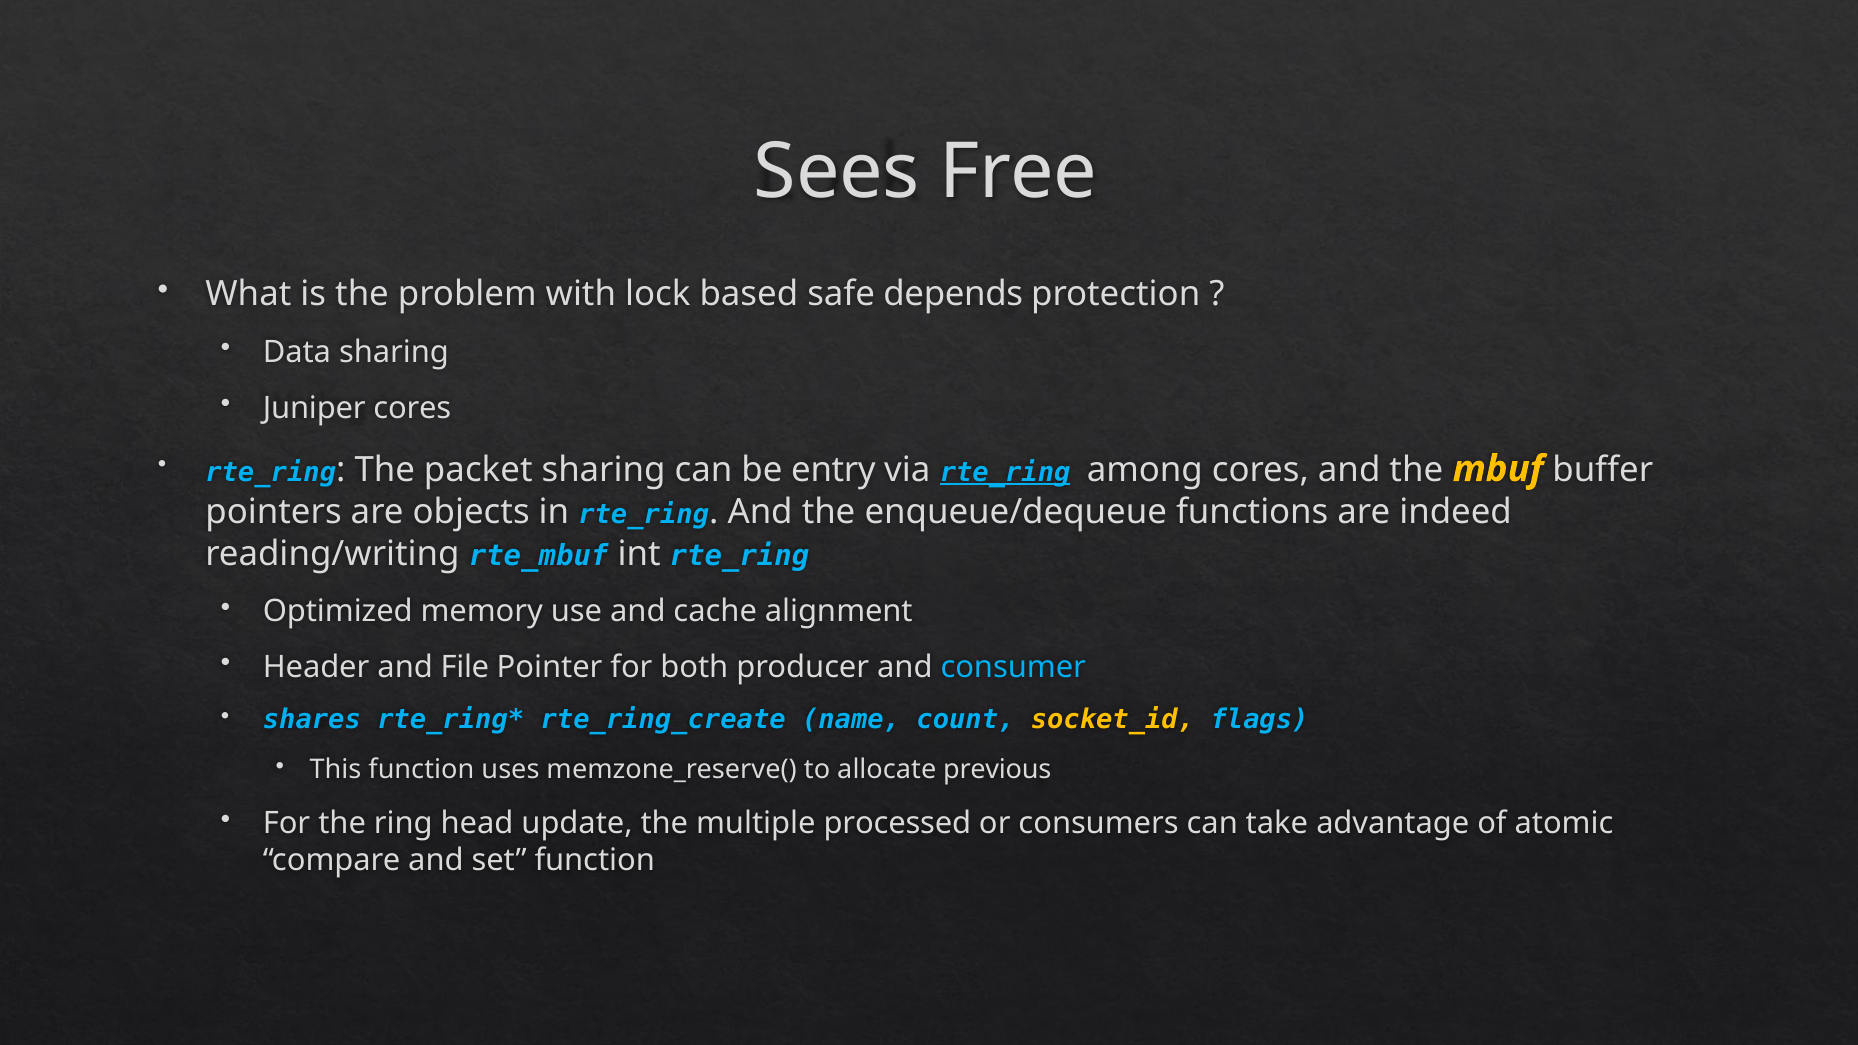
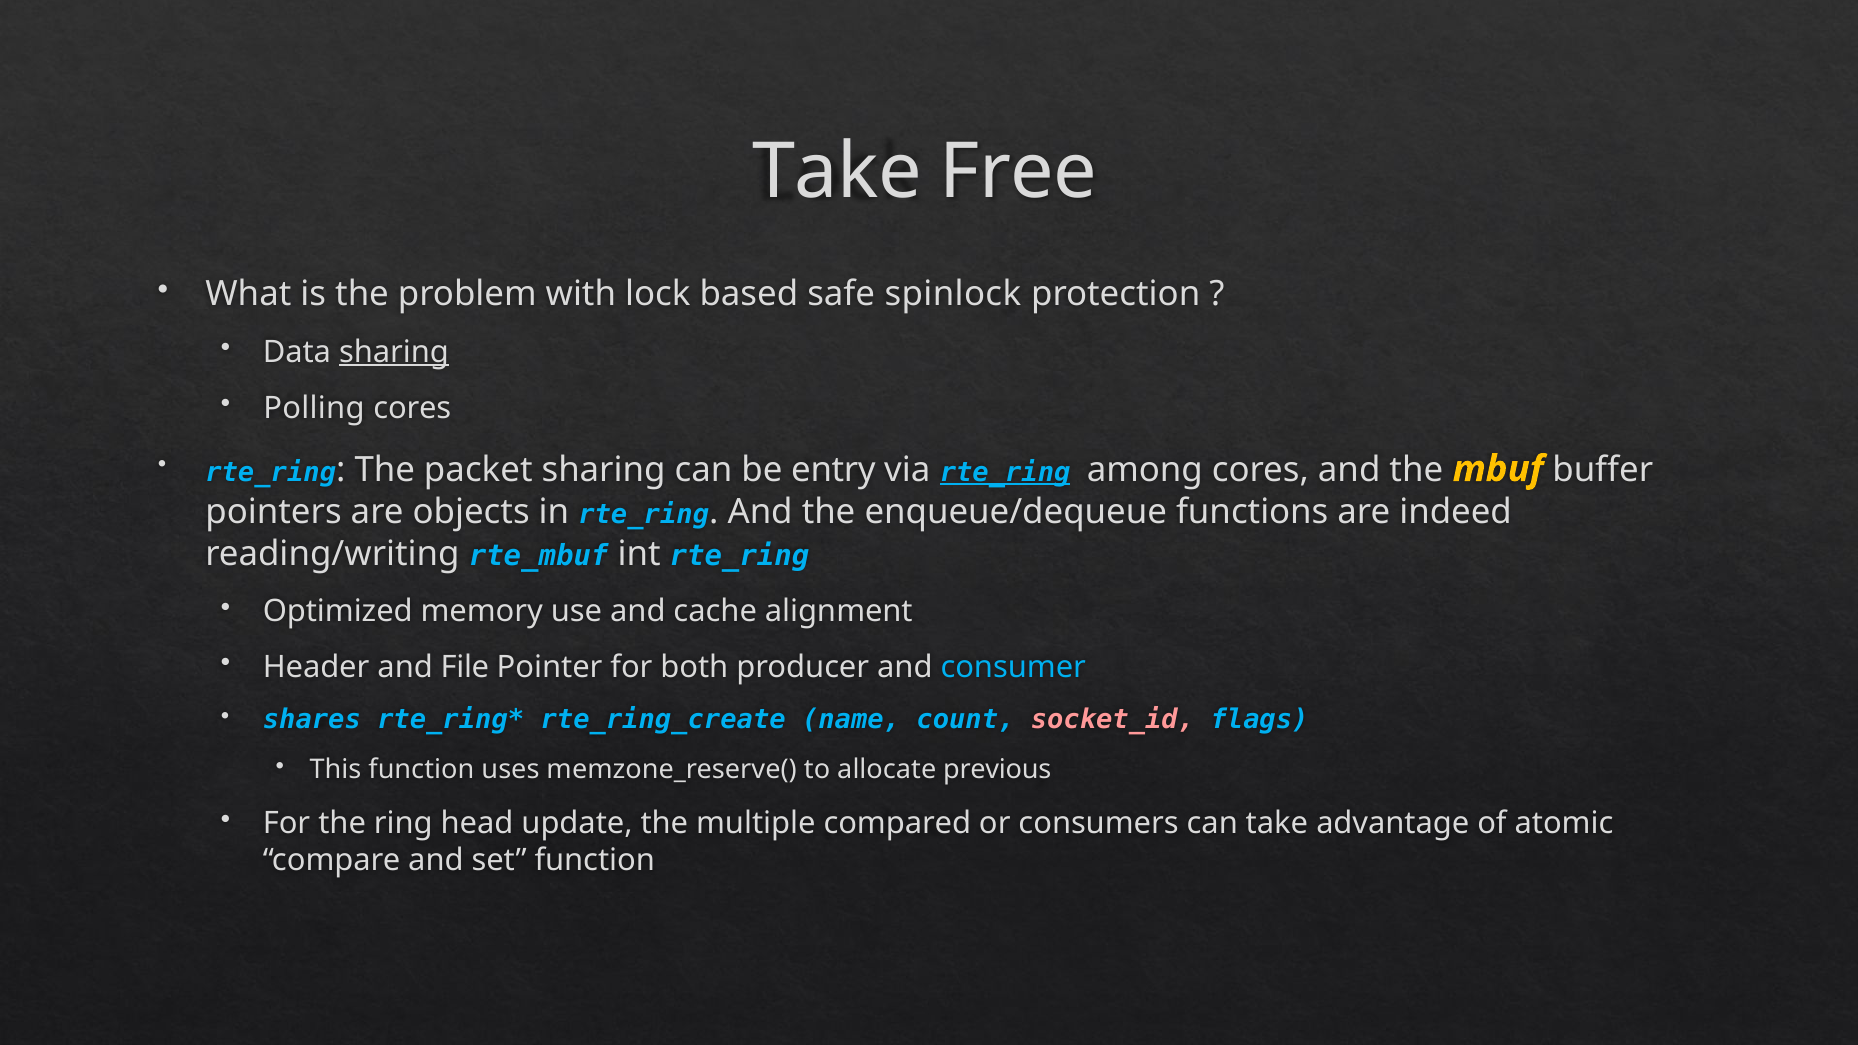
Sees at (837, 172): Sees -> Take
depends: depends -> spinlock
sharing at (394, 352) underline: none -> present
Juniper: Juniper -> Polling
socket_id colour: yellow -> pink
processed: processed -> compared
